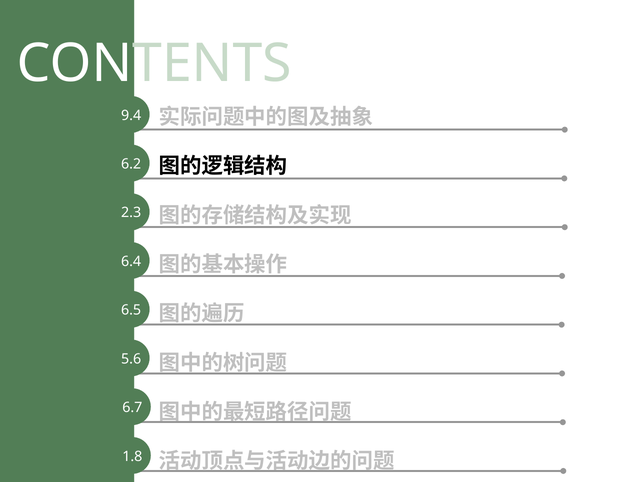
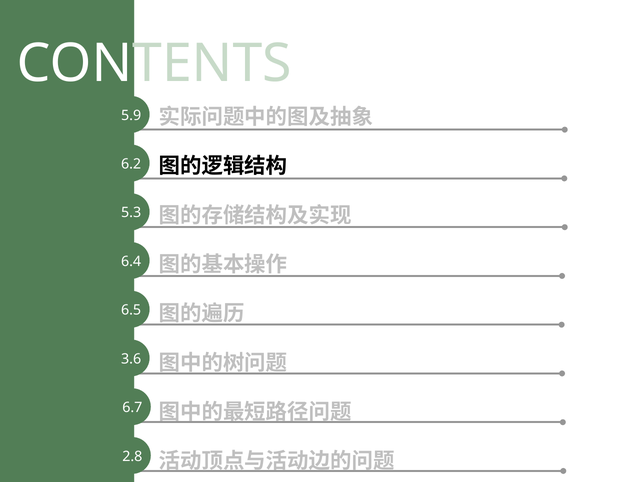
9.4: 9.4 -> 5.9
2.3: 2.3 -> 5.3
5.6: 5.6 -> 3.6
1.8: 1.8 -> 2.8
